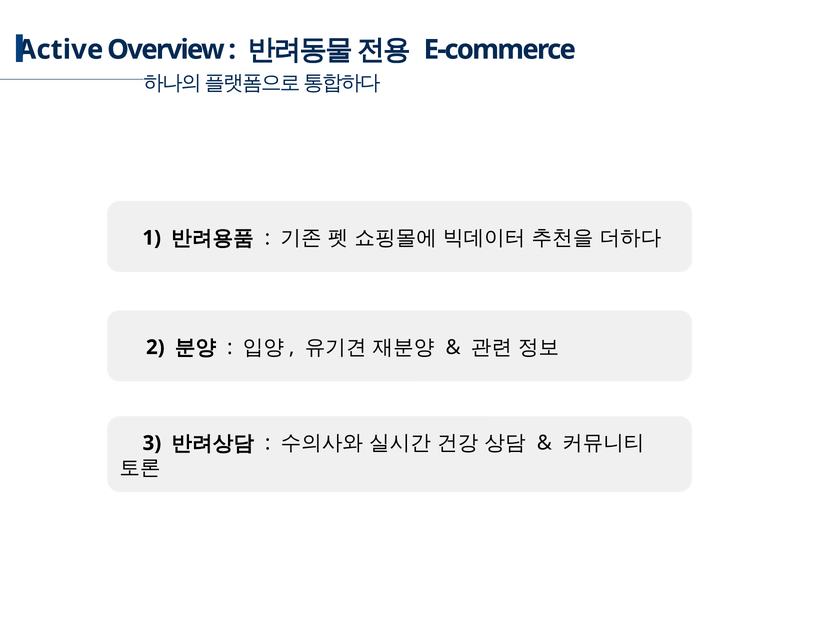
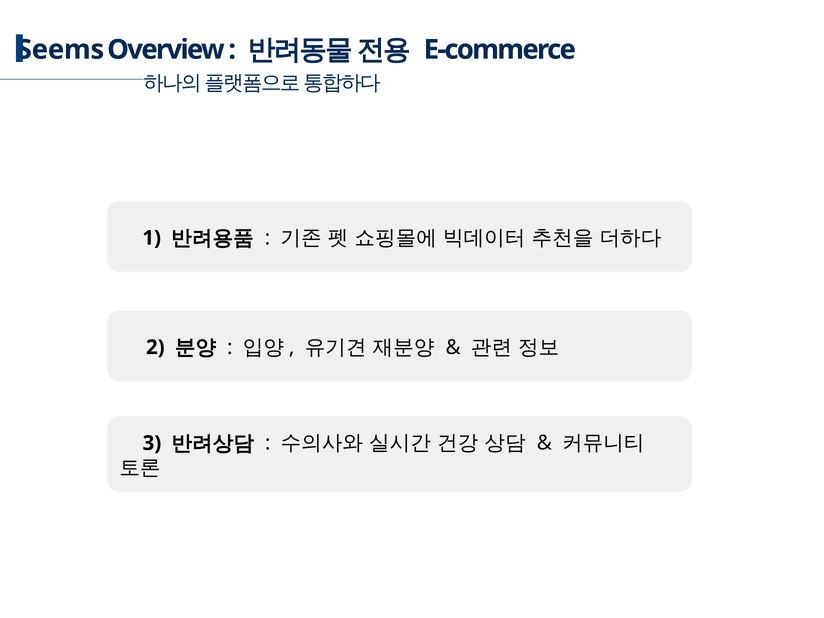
Active: Active -> Seems
